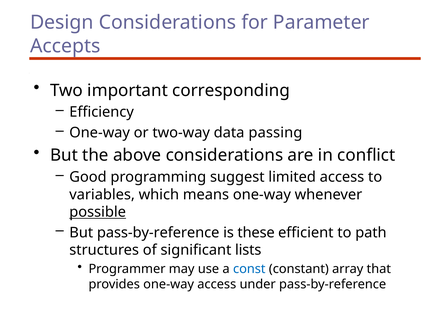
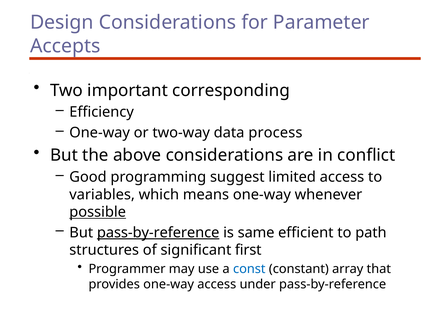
passing: passing -> process
pass-by-reference at (158, 233) underline: none -> present
these: these -> same
lists: lists -> first
